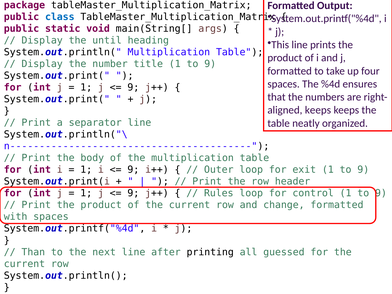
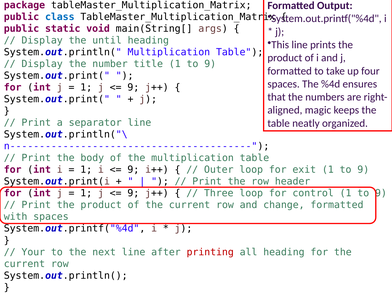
keeps at (318, 110): keeps -> magic
Rules: Rules -> Three
Than: Than -> Your
printing colour: black -> red
all guessed: guessed -> heading
